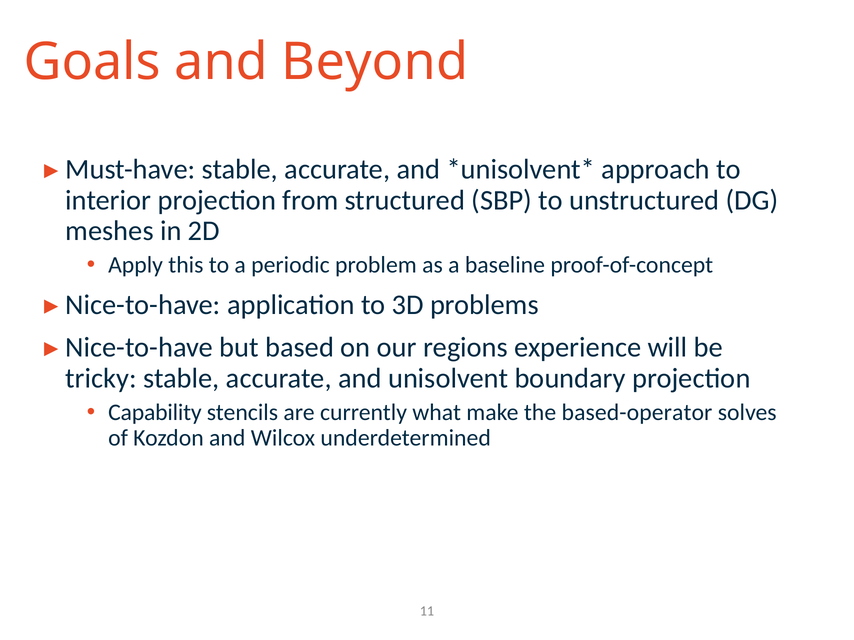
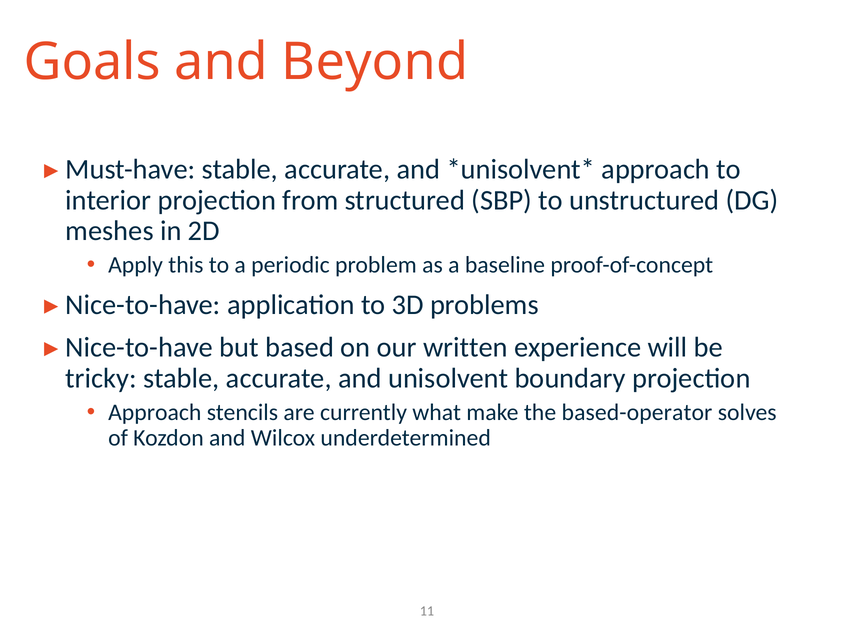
regions: regions -> written
Capability at (155, 413): Capability -> Approach
